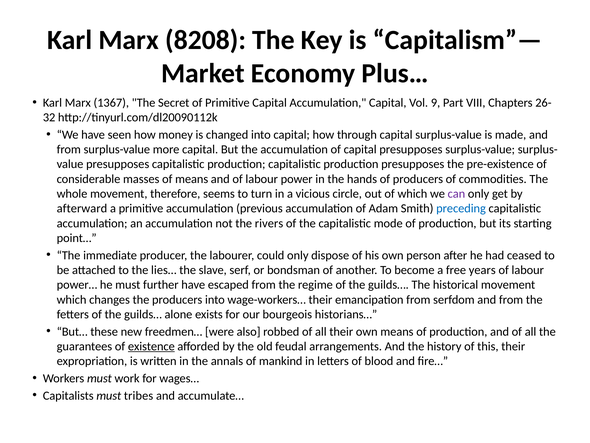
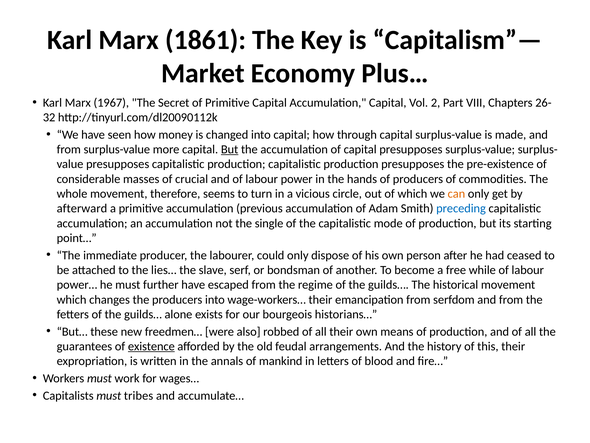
8208: 8208 -> 1861
1367: 1367 -> 1967
9: 9 -> 2
But at (230, 149) underline: none -> present
of means: means -> crucial
can colour: purple -> orange
rivers: rivers -> single
years: years -> while
